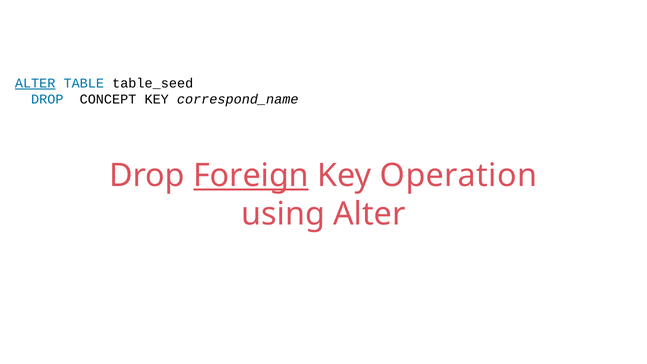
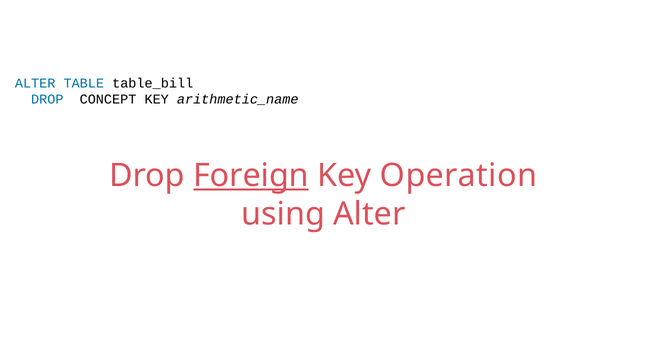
ALTER at (35, 83) underline: present -> none
table_seed: table_seed -> table_bill
correspond_name: correspond_name -> arithmetic_name
